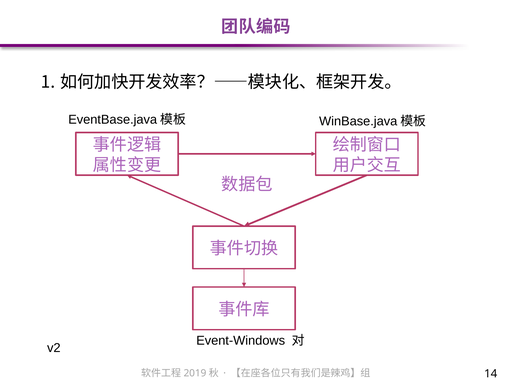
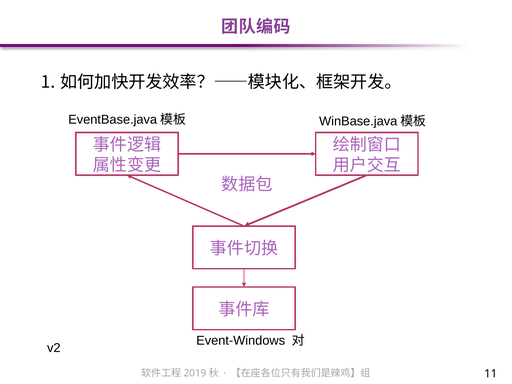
14: 14 -> 11
